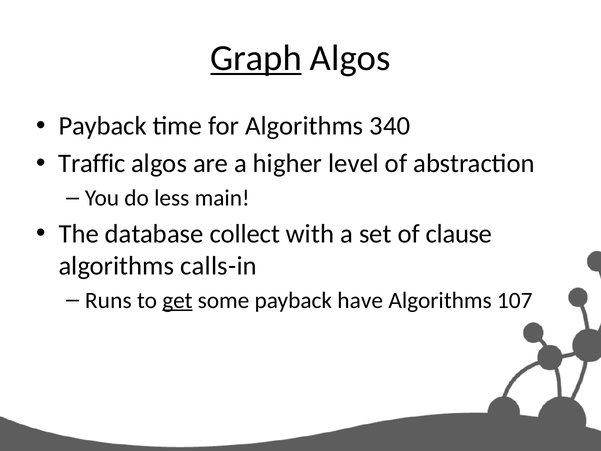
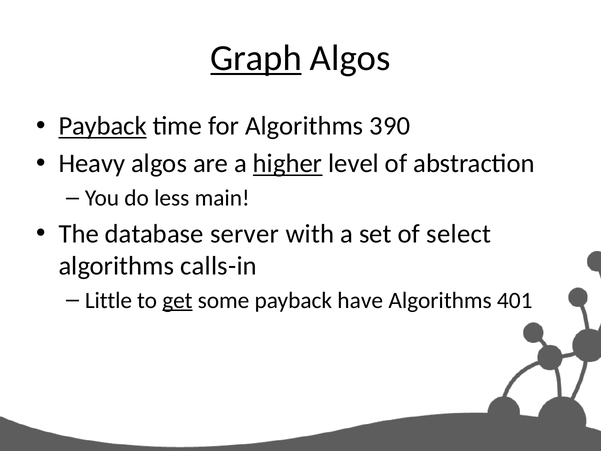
Payback at (103, 126) underline: none -> present
340: 340 -> 390
Traffic: Traffic -> Heavy
higher underline: none -> present
collect: collect -> server
clause: clause -> select
Runs: Runs -> Little
107: 107 -> 401
